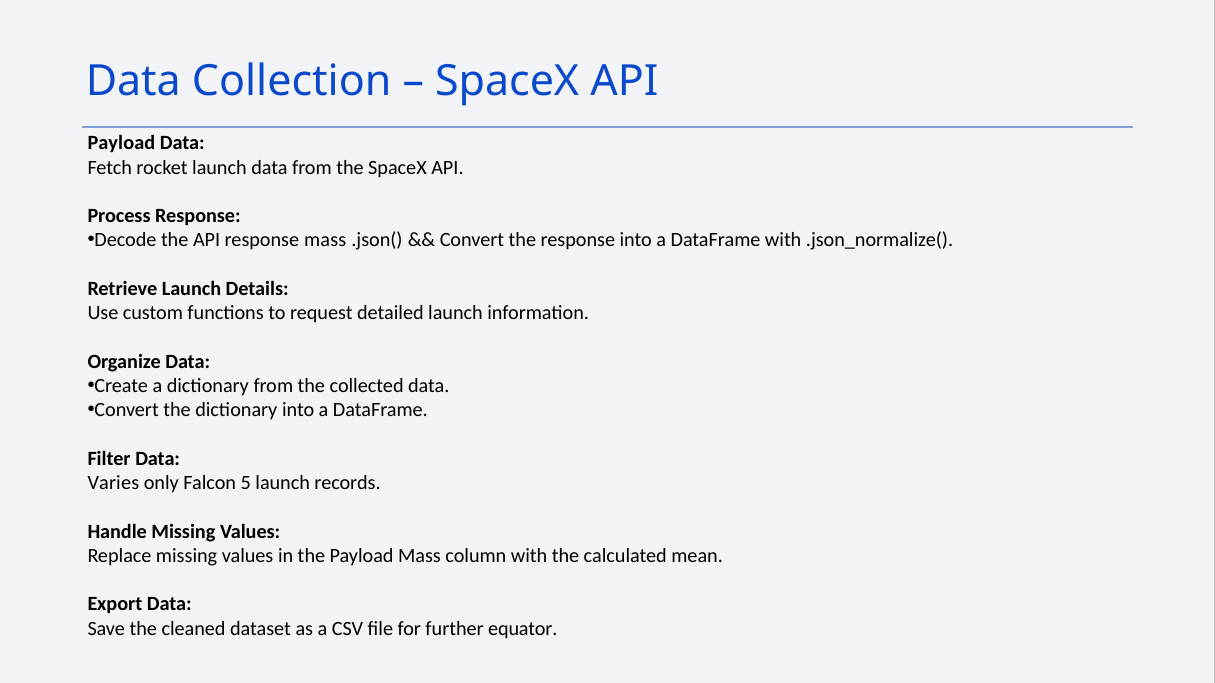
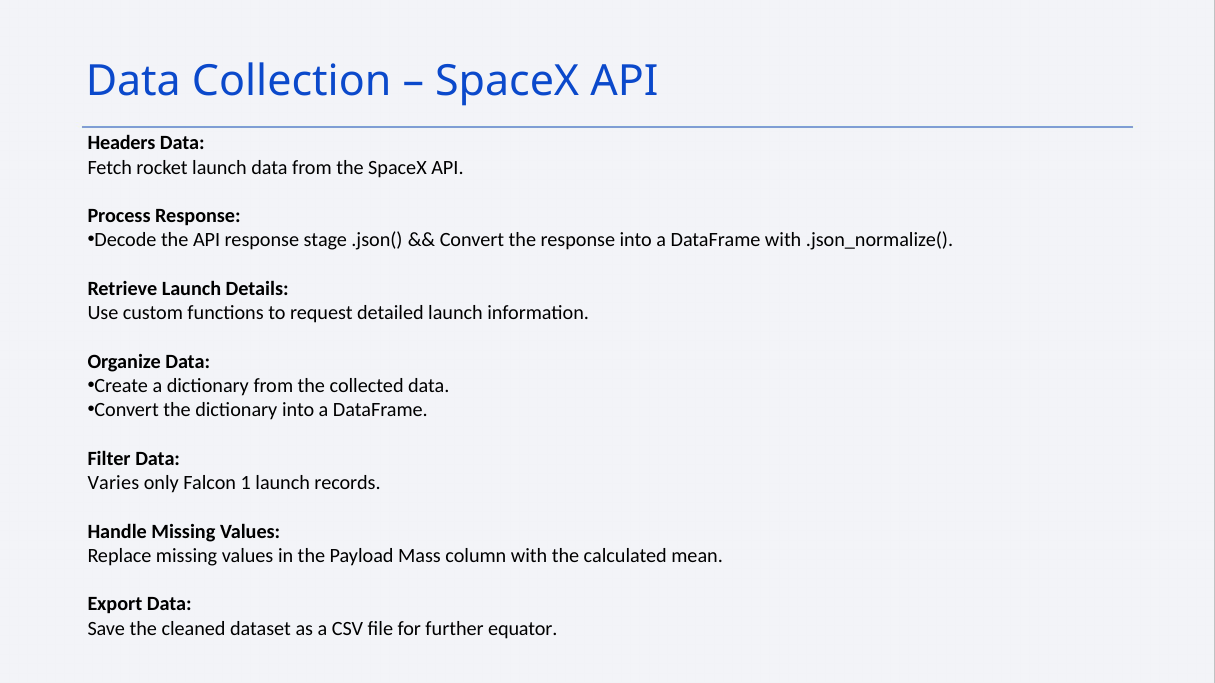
Payload at (121, 143): Payload -> Headers
response mass: mass -> stage
5: 5 -> 1
